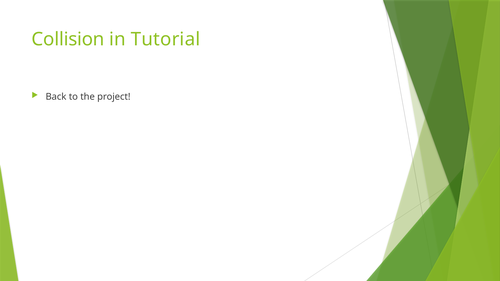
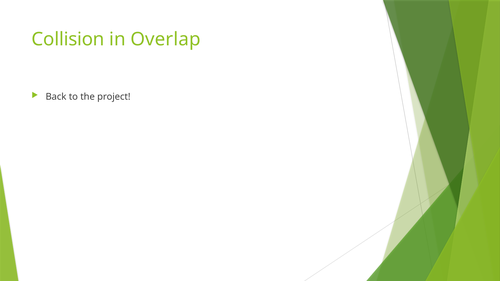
Tutorial: Tutorial -> Overlap
